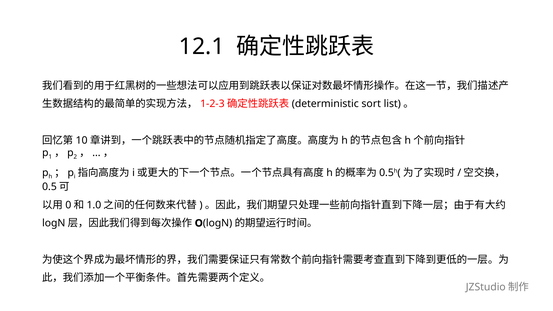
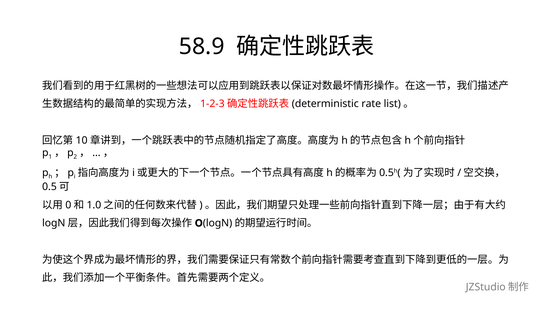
12.1: 12.1 -> 58.9
sort: sort -> rate
